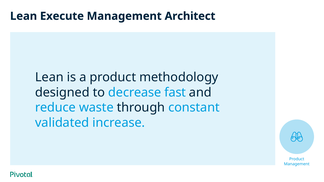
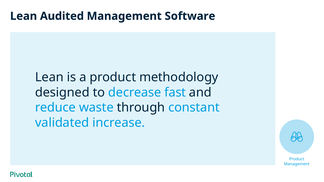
Execute: Execute -> Audited
Architect: Architect -> Software
